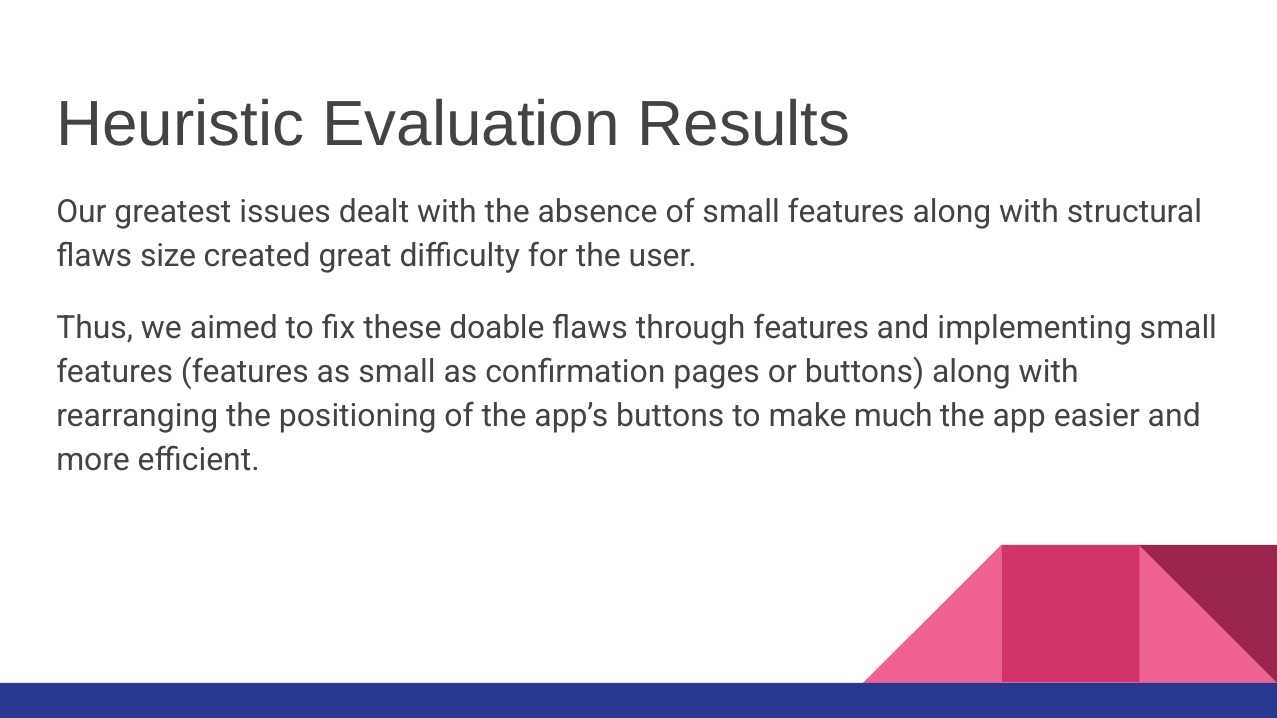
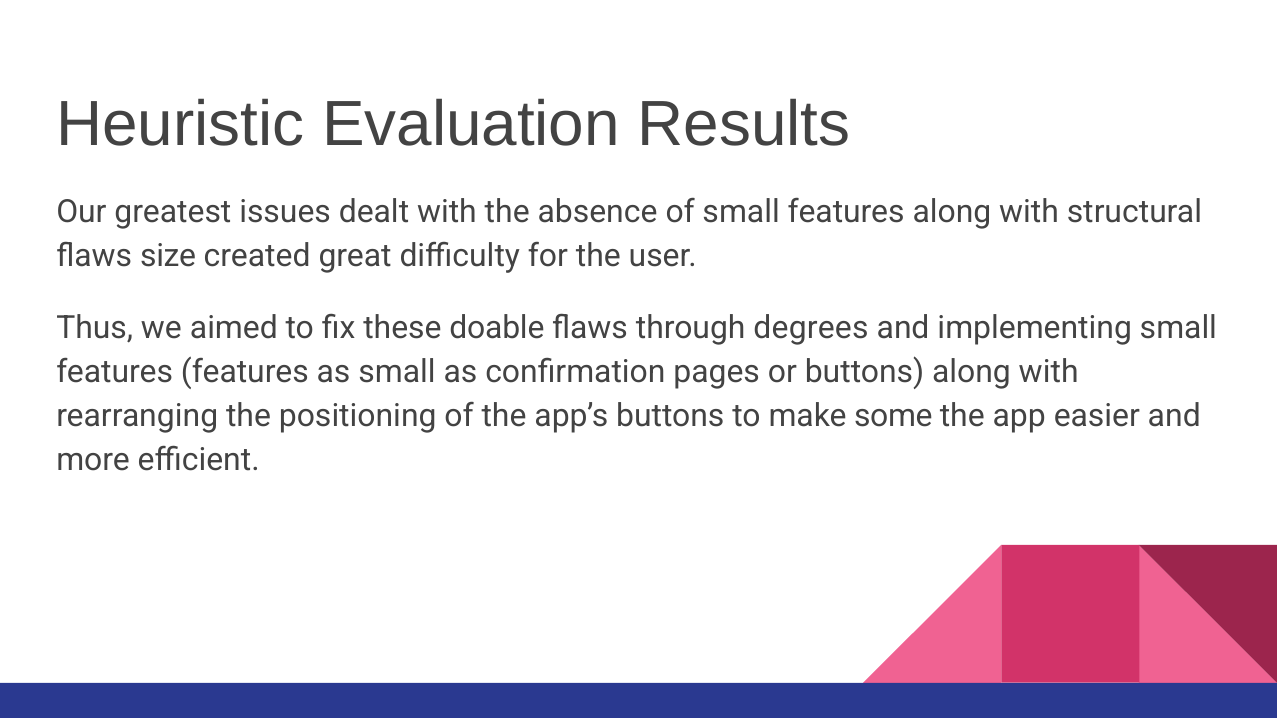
through features: features -> degrees
much: much -> some
